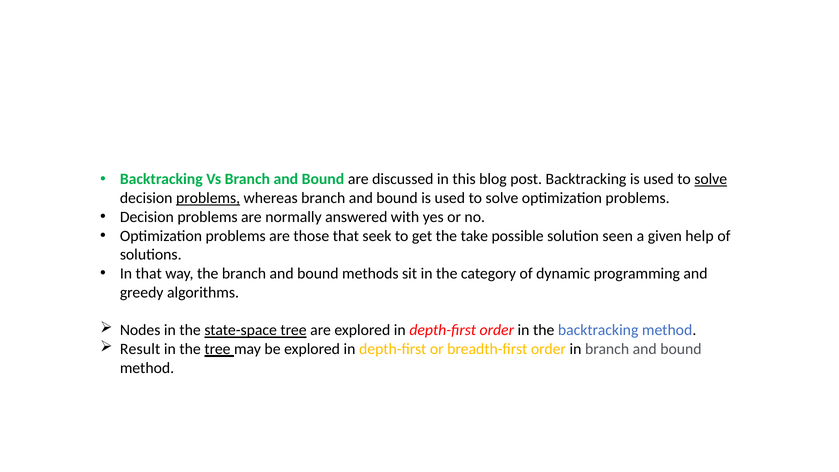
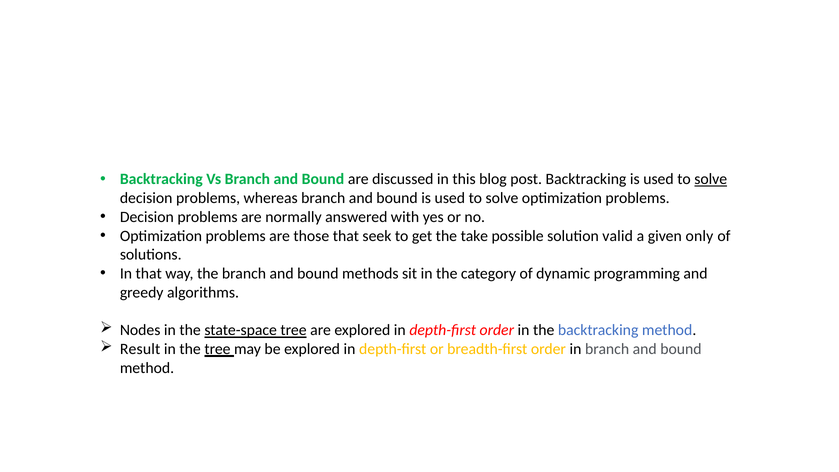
problems at (208, 198) underline: present -> none
seen: seen -> valid
help: help -> only
